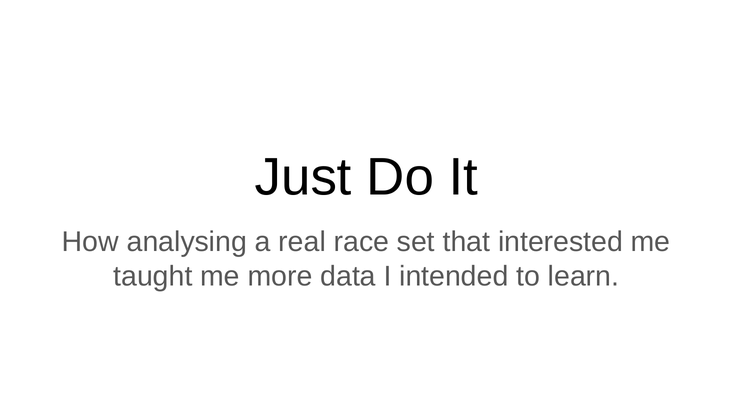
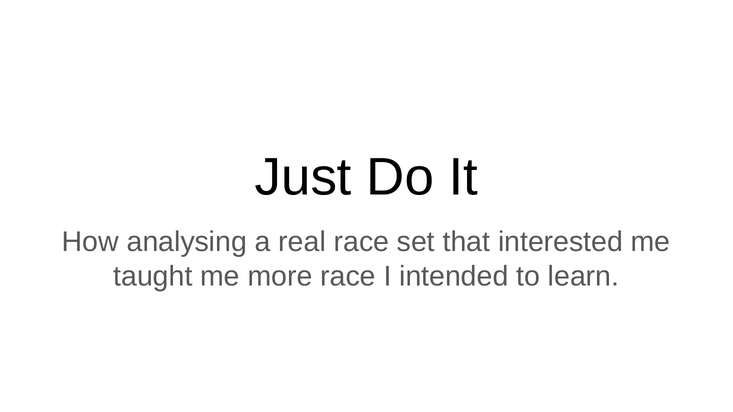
more data: data -> race
